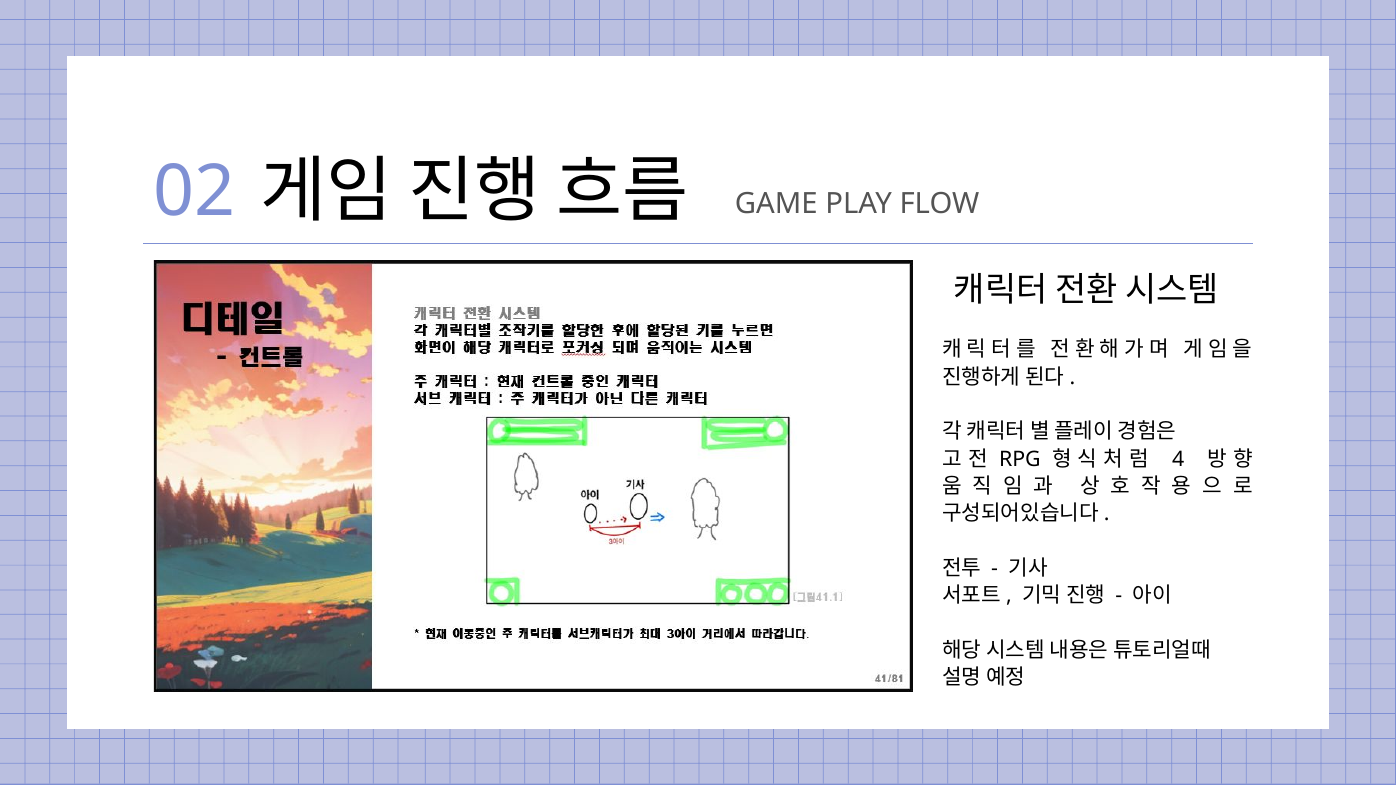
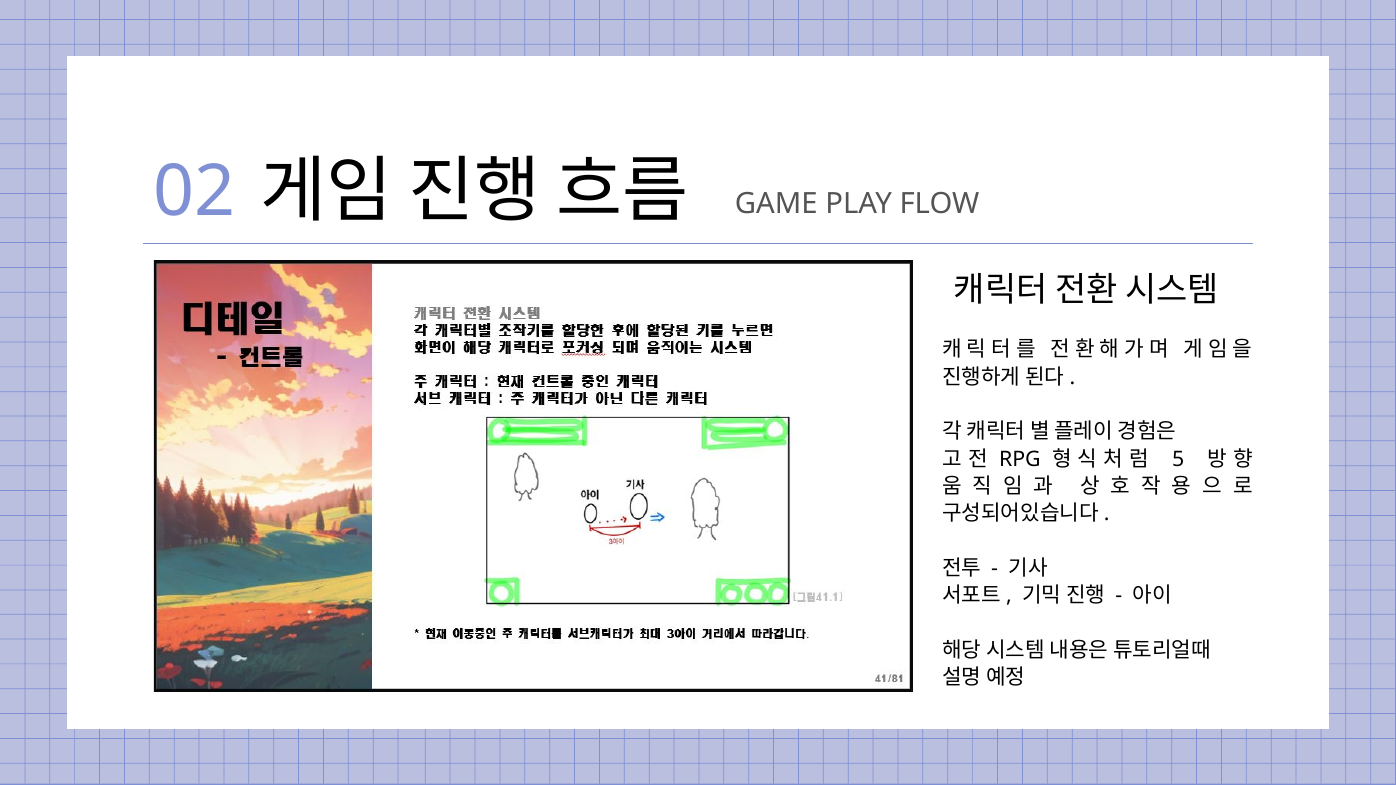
4: 4 -> 5
